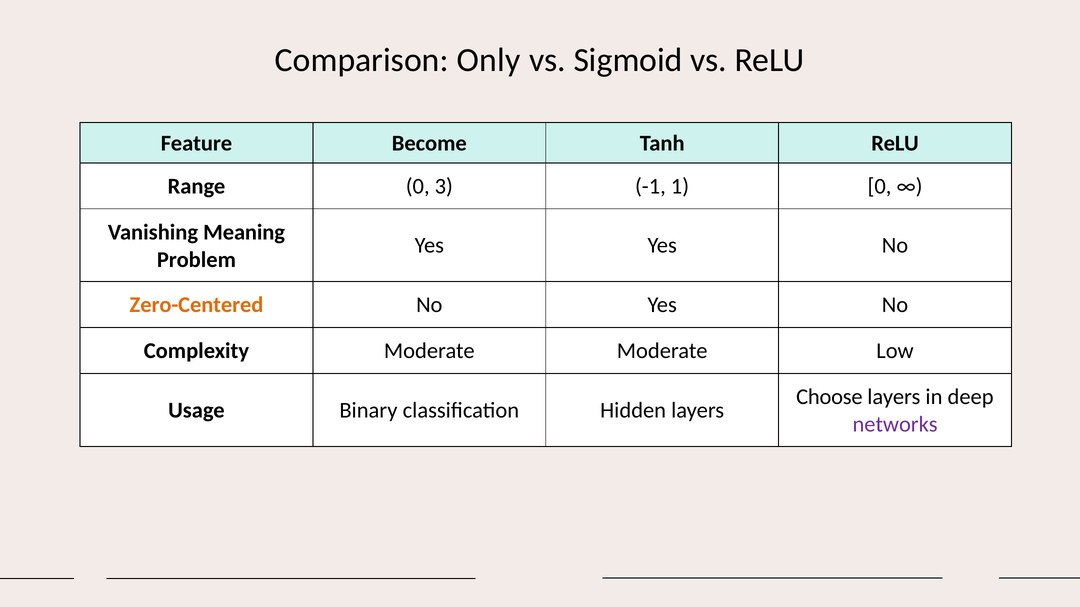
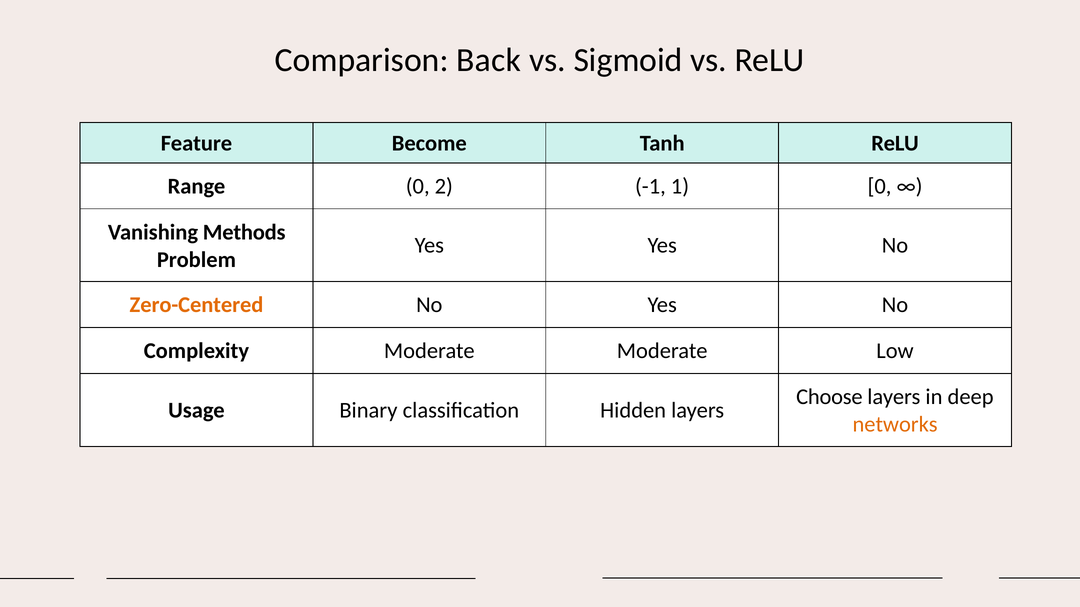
Only: Only -> Back
3: 3 -> 2
Meaning: Meaning -> Methods
networks colour: purple -> orange
